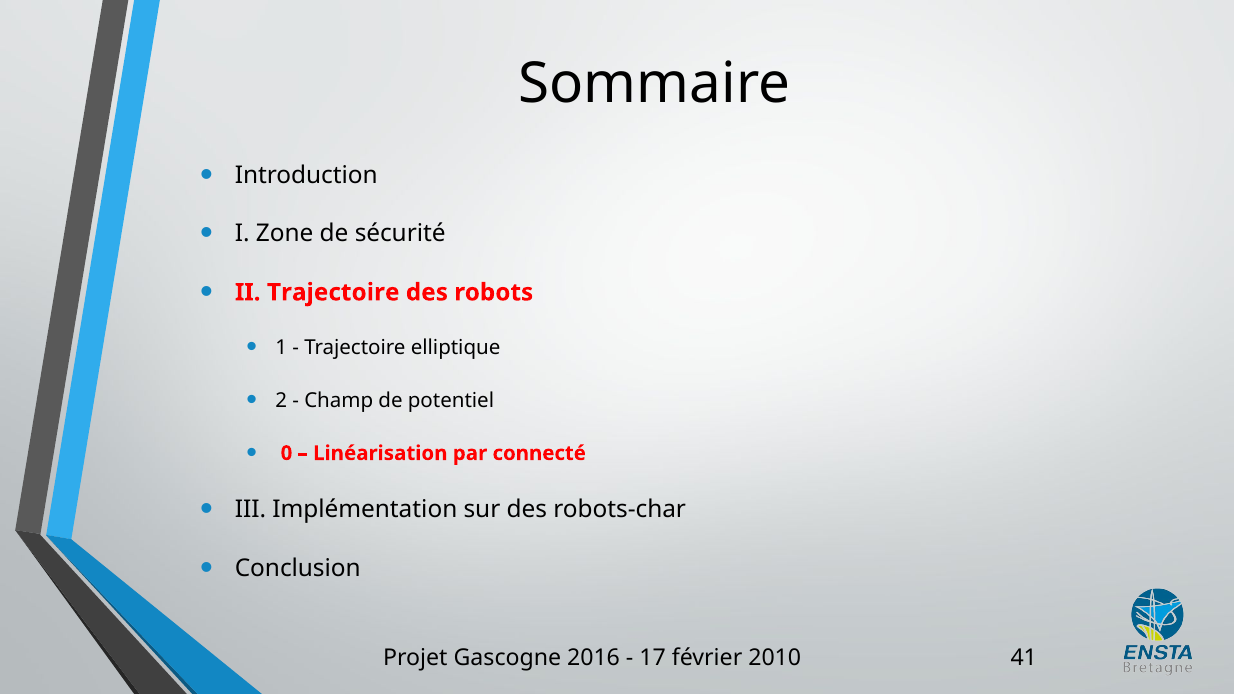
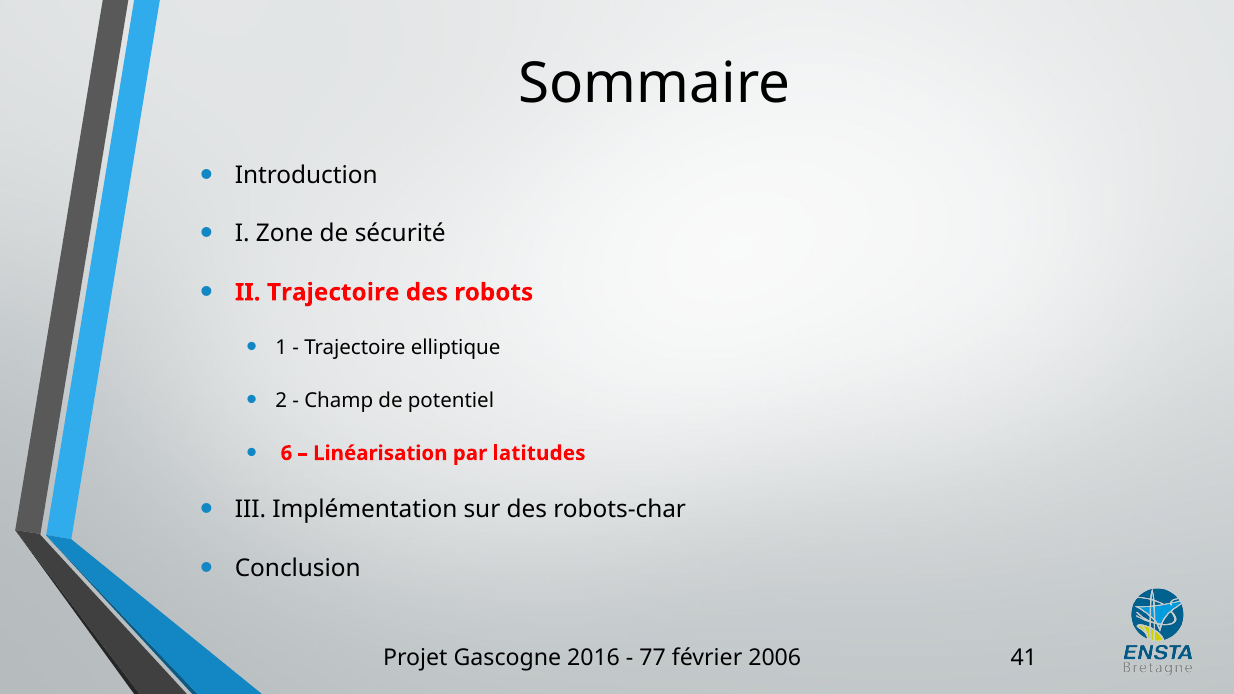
0: 0 -> 6
connecté: connecté -> latitudes
17: 17 -> 77
2010: 2010 -> 2006
